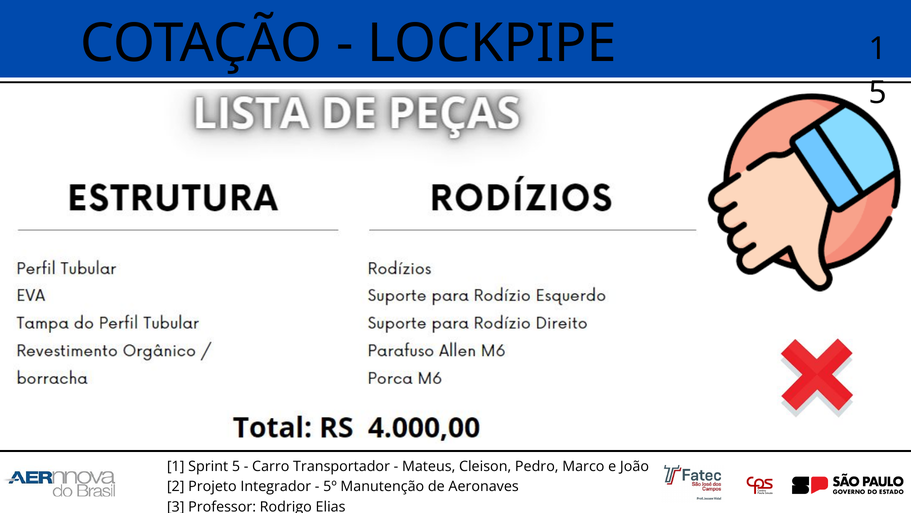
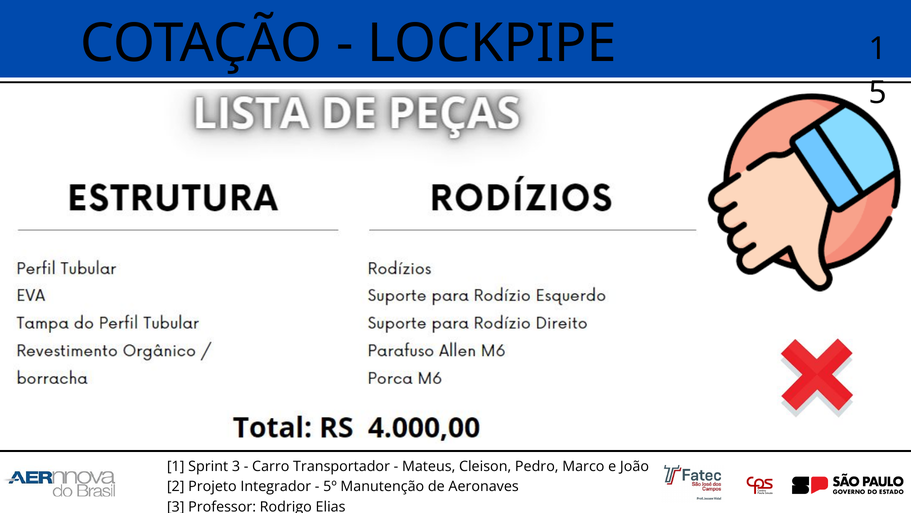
Sprint 5: 5 -> 3
